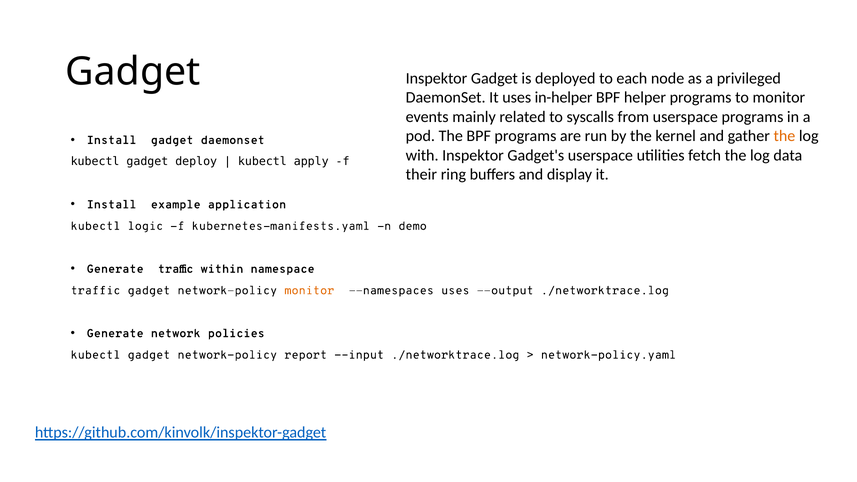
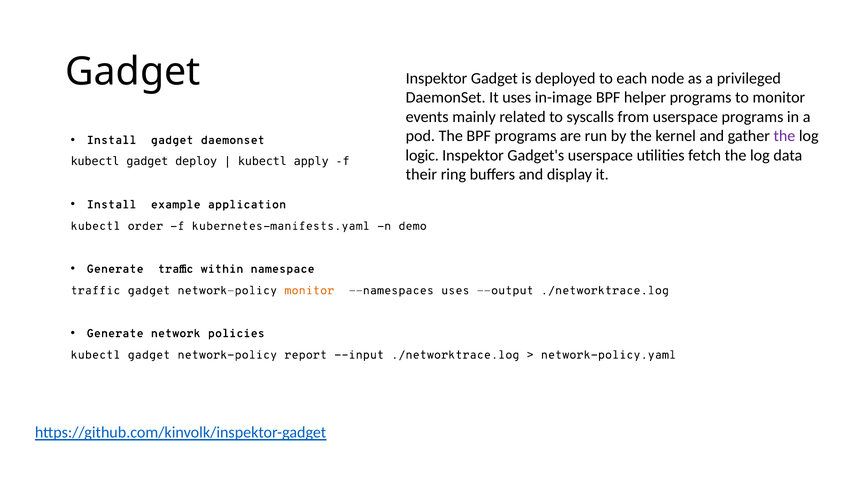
in-helper: in-helper -> in-image
the at (784, 136) colour: orange -> purple
with: with -> logic
logic: logic -> order
